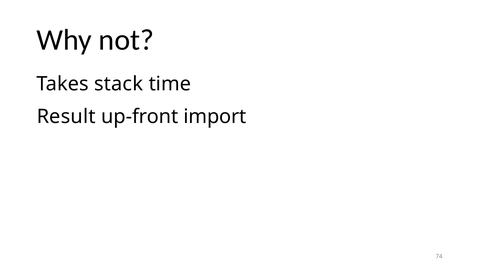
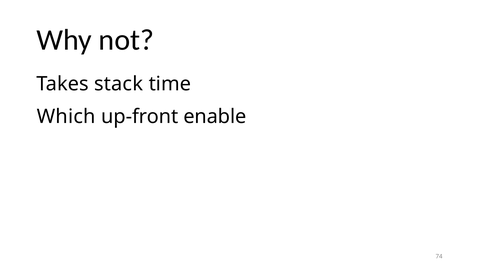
Result: Result -> Which
import: import -> enable
